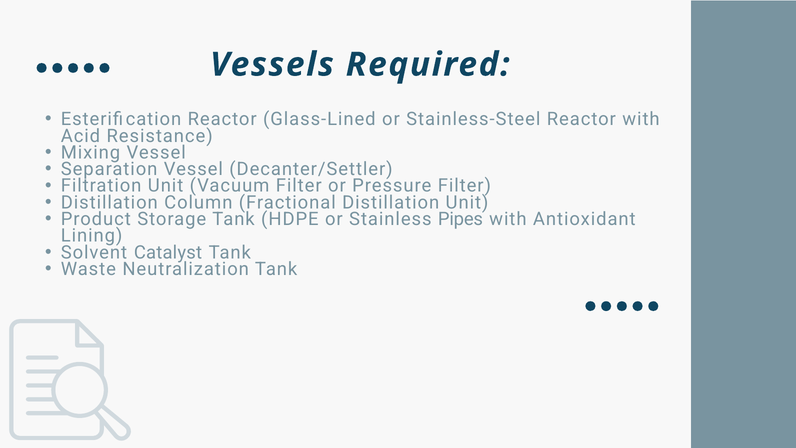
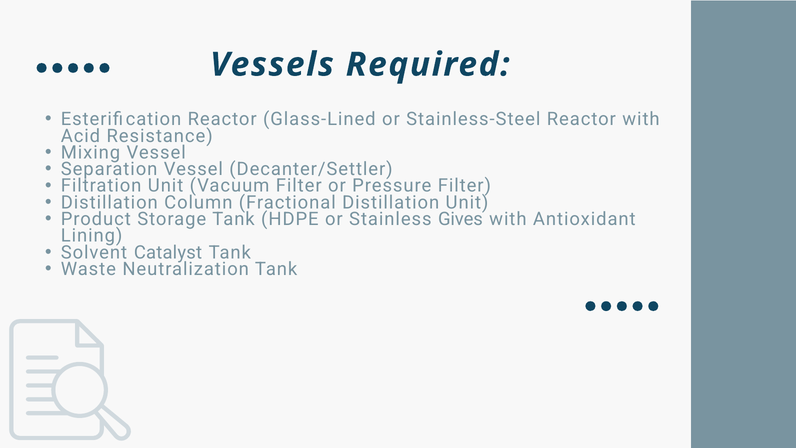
Pipes: Pipes -> Gives
